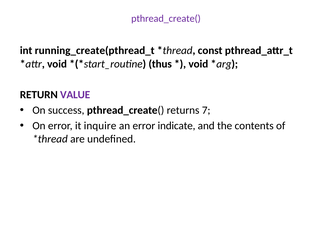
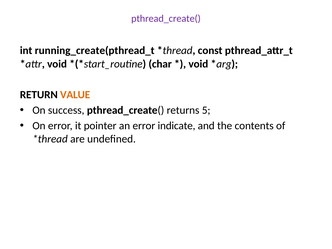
thus: thus -> char
VALUE colour: purple -> orange
7: 7 -> 5
inquire: inquire -> pointer
